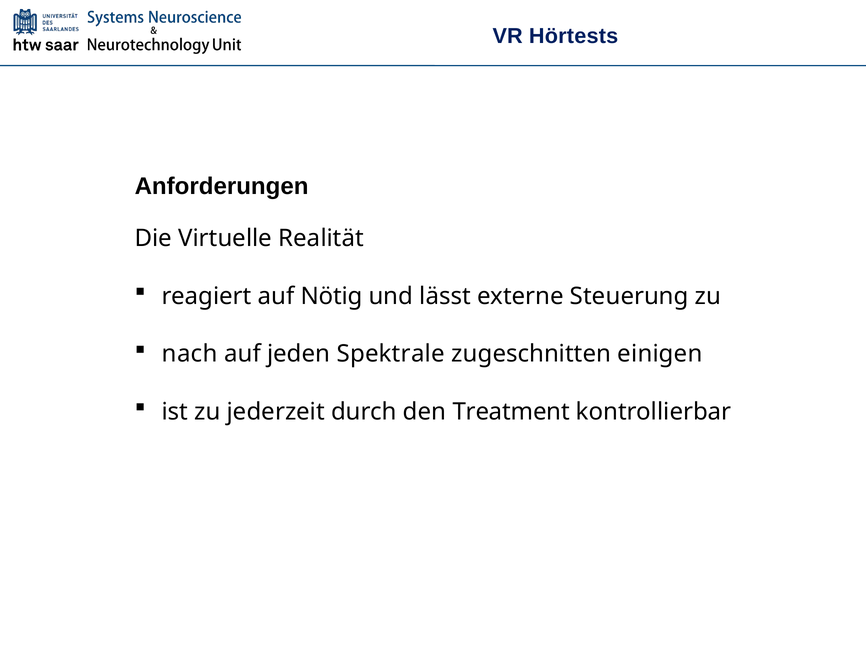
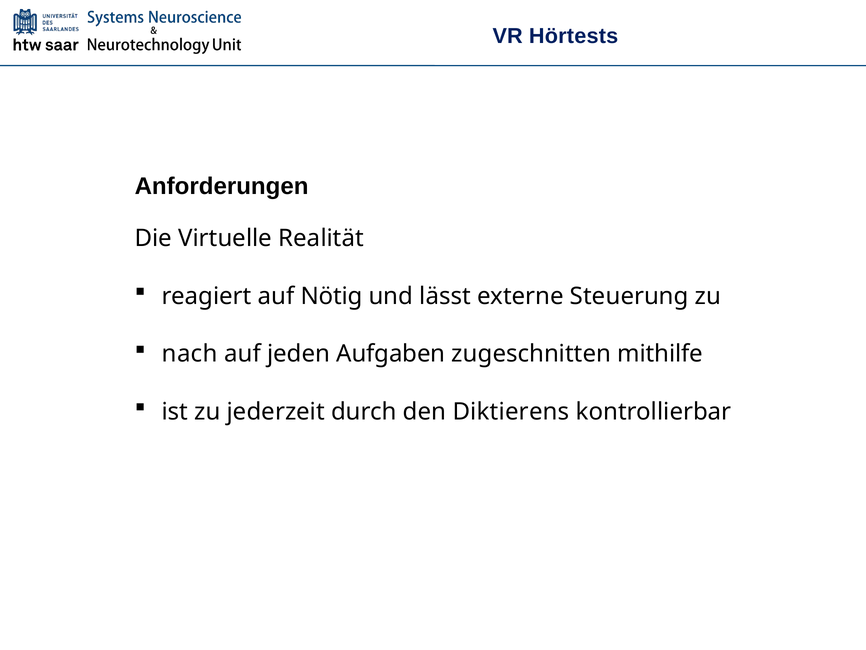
Spektrale: Spektrale -> Aufgaben
einigen: einigen -> mithilfe
Treatment: Treatment -> Diktierens
